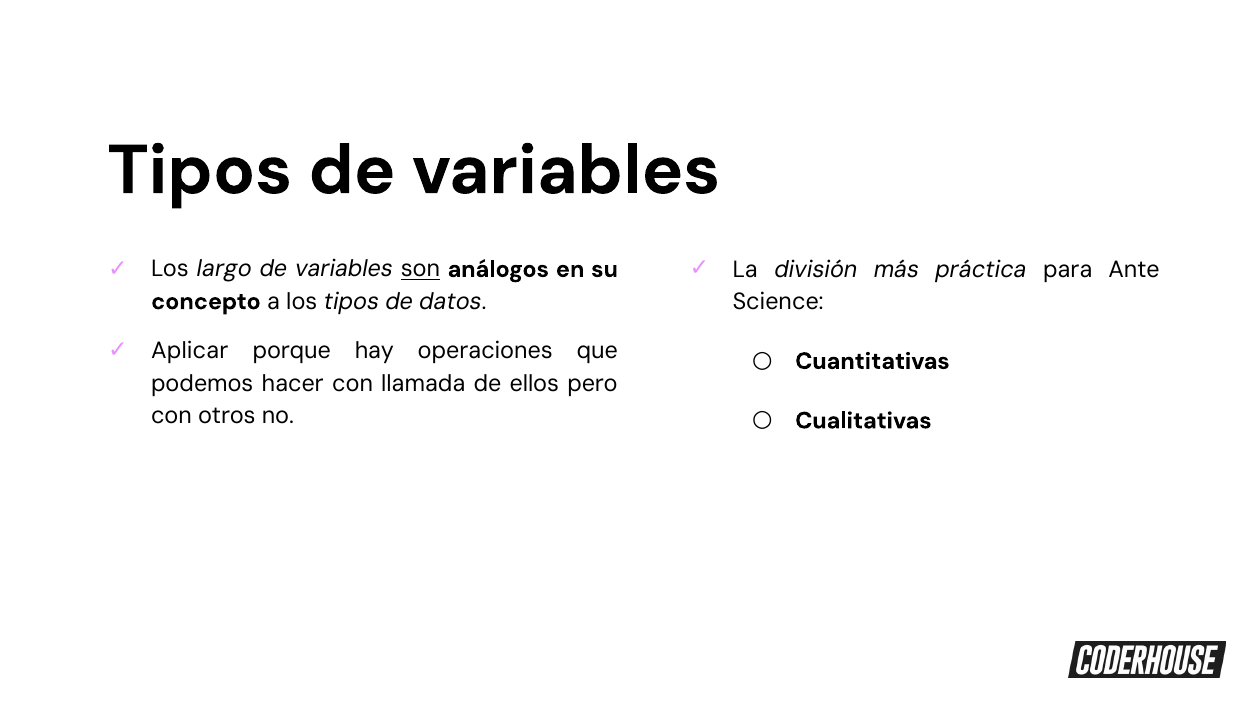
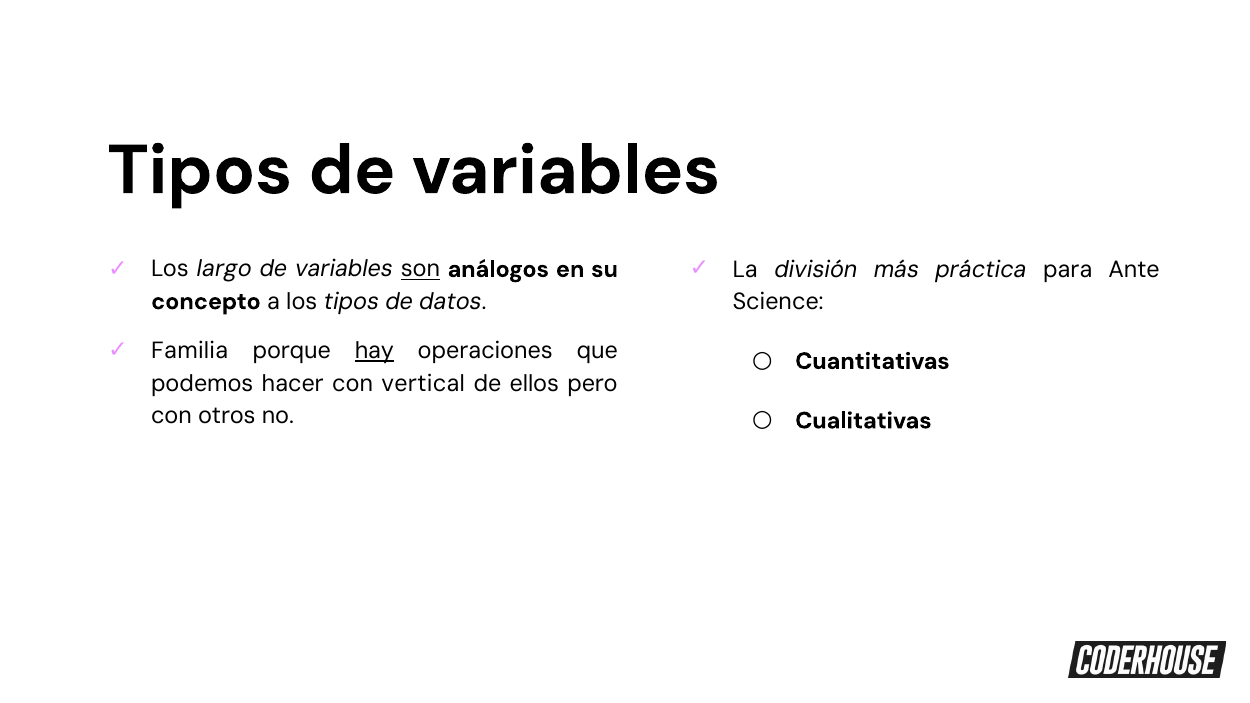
Aplicar: Aplicar -> Familia
hay underline: none -> present
llamada: llamada -> vertical
